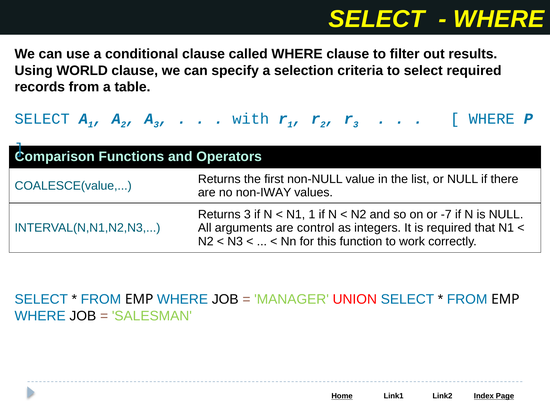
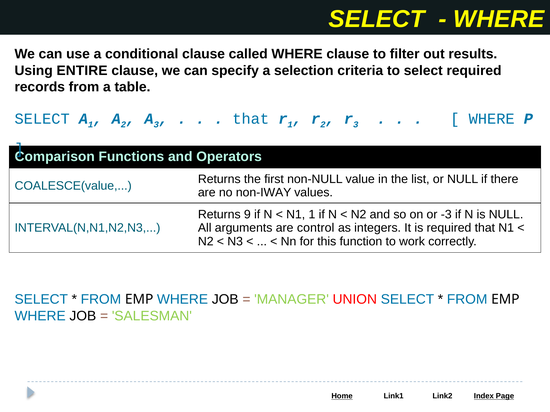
WORLD: WORLD -> ENTIRE
with at (251, 119): with -> that
Returns 3: 3 -> 9
-7: -7 -> -3
